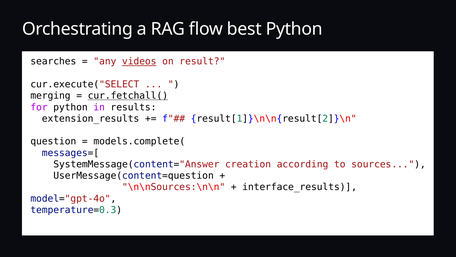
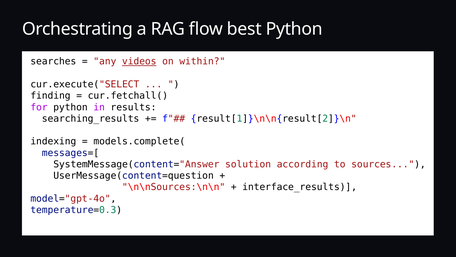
result: result -> within
merging: merging -> finding
cur.fetchall( underline: present -> none
extension_results: extension_results -> searching_results
question: question -> indexing
creation: creation -> solution
